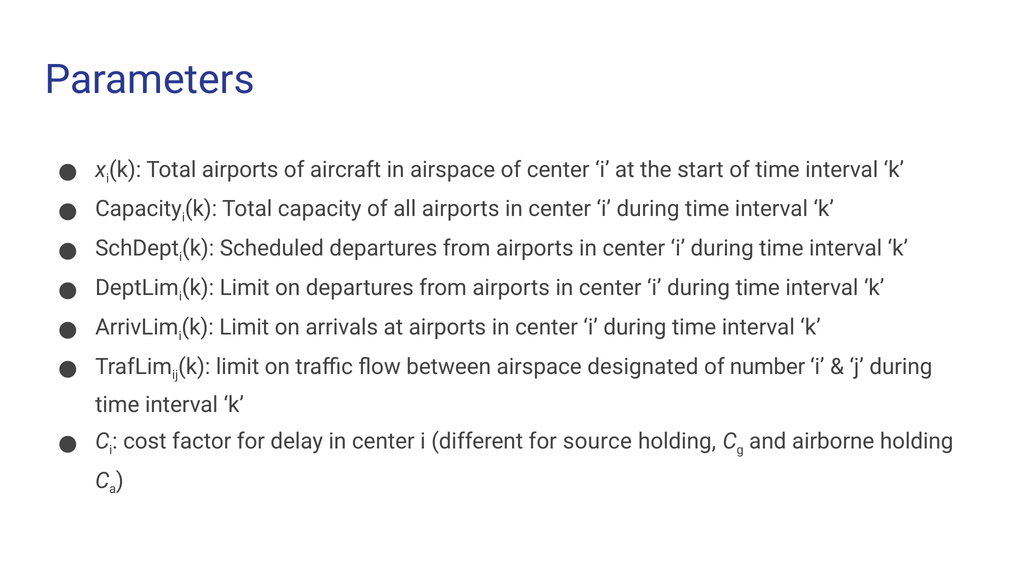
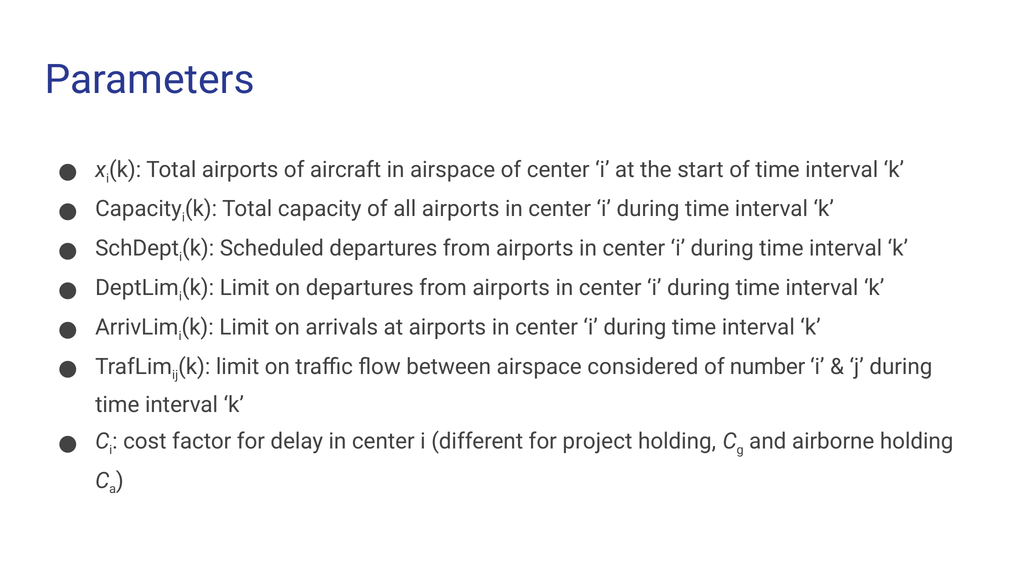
designated: designated -> considered
source: source -> project
